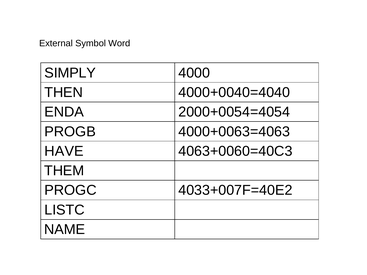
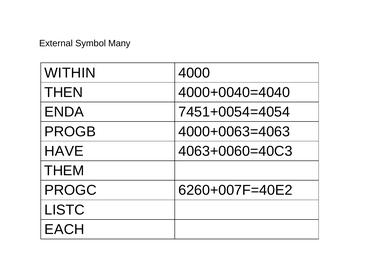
Word: Word -> Many
SIMPLY: SIMPLY -> WITHIN
2000+0054=4054: 2000+0054=4054 -> 7451+0054=4054
4033+007F=40E2: 4033+007F=40E2 -> 6260+007F=40E2
NAME: NAME -> EACH
